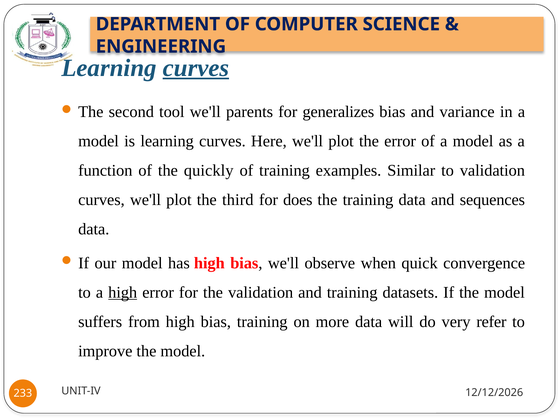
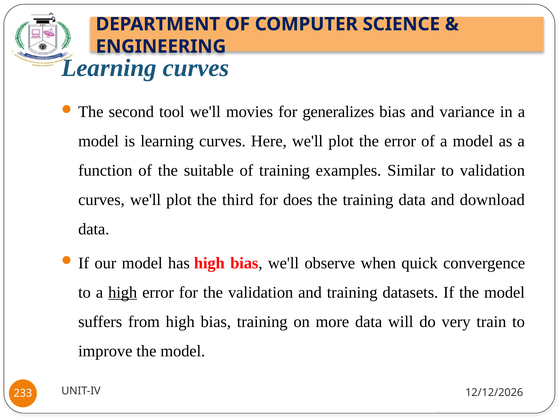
curves at (196, 68) underline: present -> none
parents: parents -> movies
quickly: quickly -> suitable
sequences: sequences -> download
refer: refer -> train
